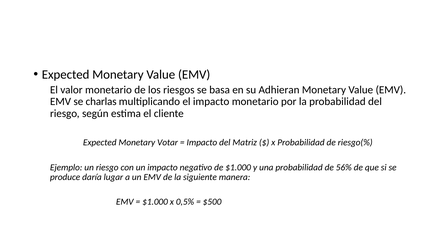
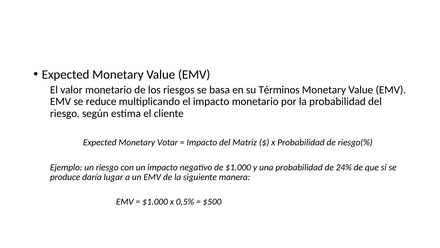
Adhieran: Adhieran -> Términos
charlas: charlas -> reduce
56%: 56% -> 24%
